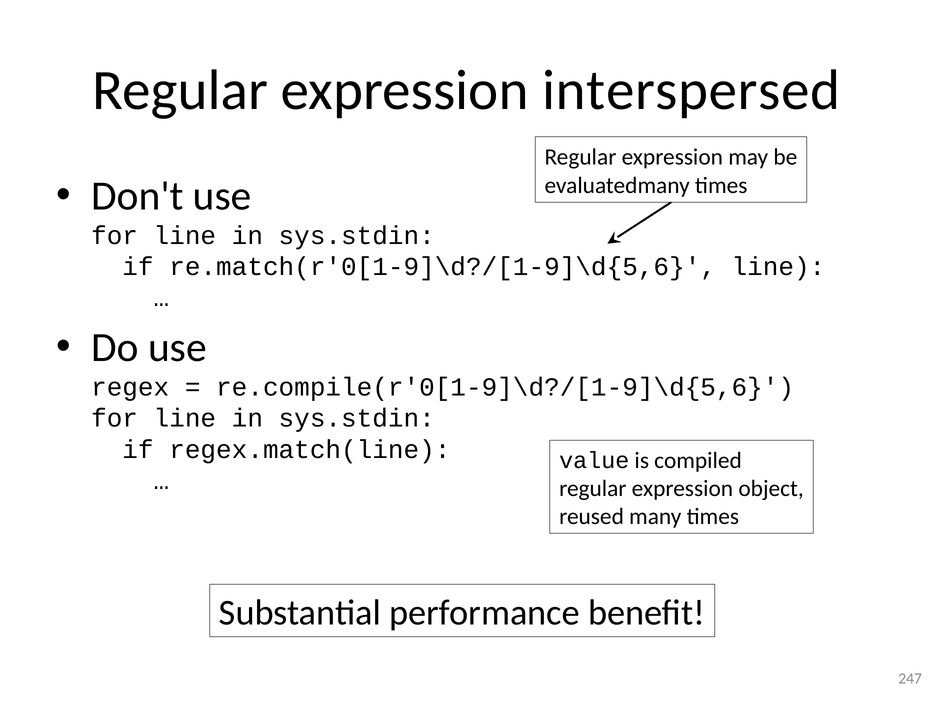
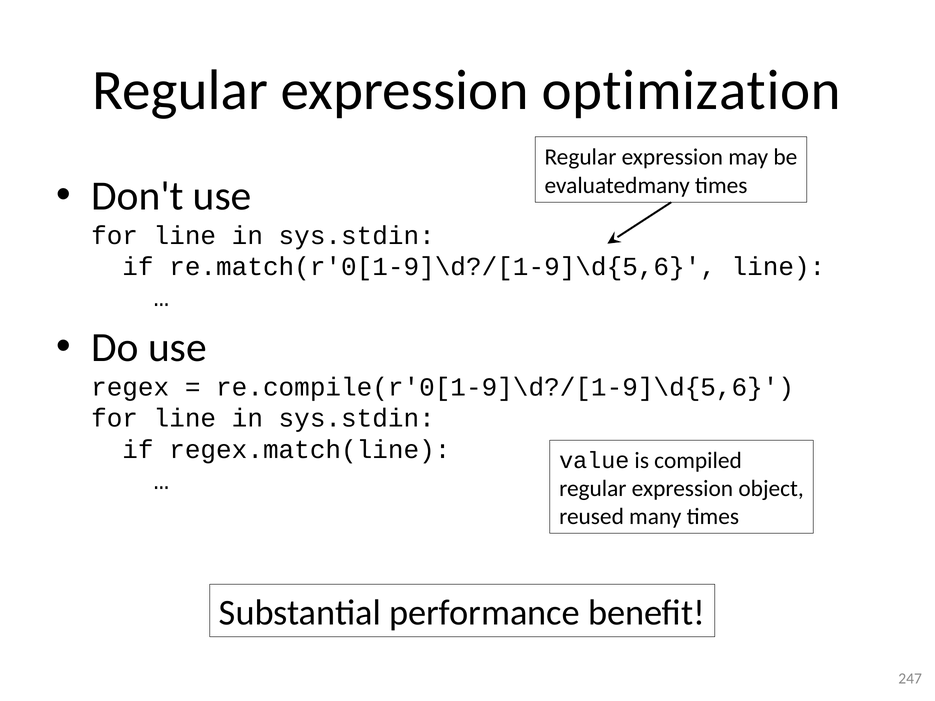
interspersed: interspersed -> optimization
